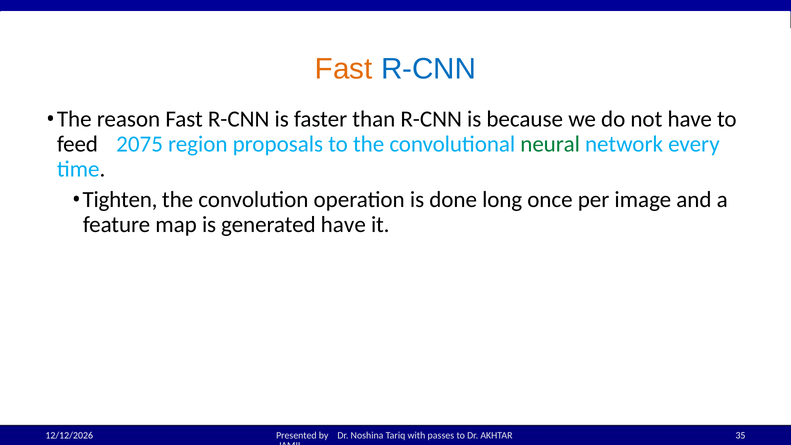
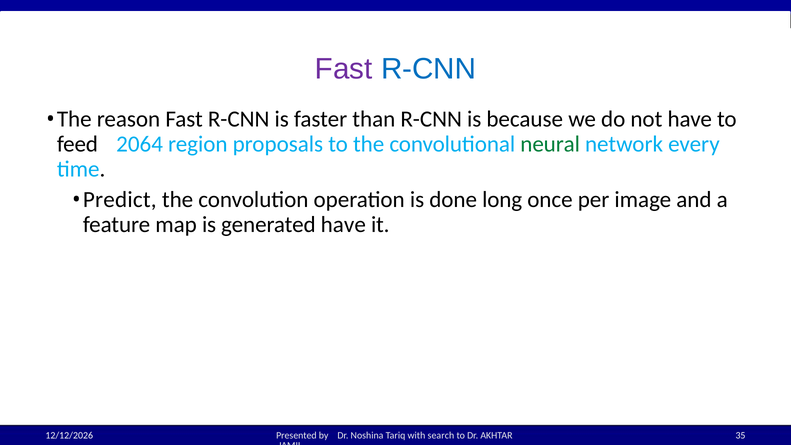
Fast at (344, 69) colour: orange -> purple
2075: 2075 -> 2064
Tighten: Tighten -> Predict
passes: passes -> search
